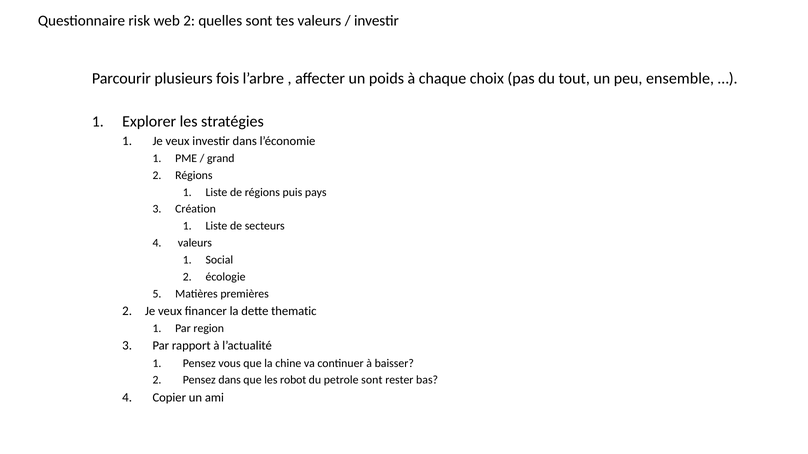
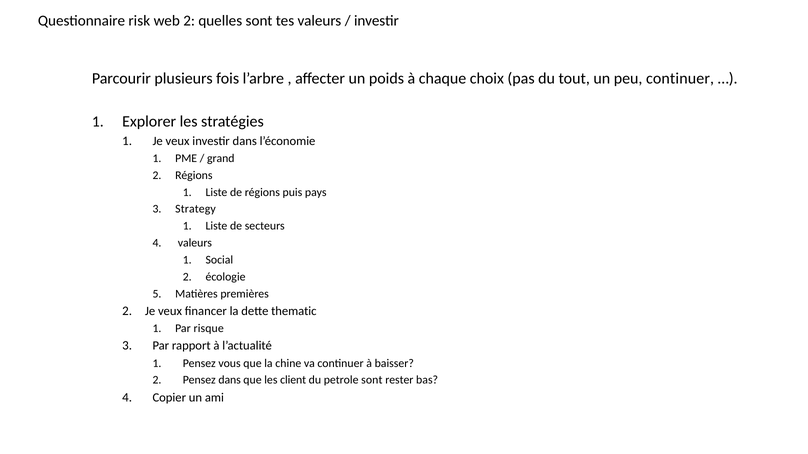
peu ensemble: ensemble -> continuer
Création: Création -> Strategy
region: region -> risque
robot: robot -> client
